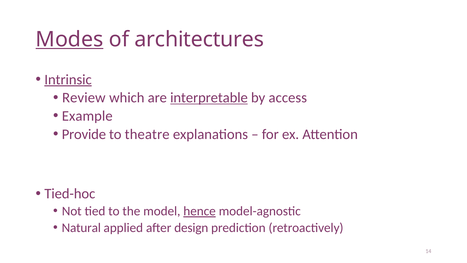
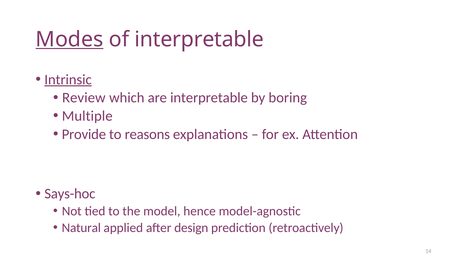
of architectures: architectures -> interpretable
interpretable at (209, 98) underline: present -> none
access: access -> boring
Example: Example -> Multiple
theatre: theatre -> reasons
Tied-hoc: Tied-hoc -> Says-hoc
hence underline: present -> none
